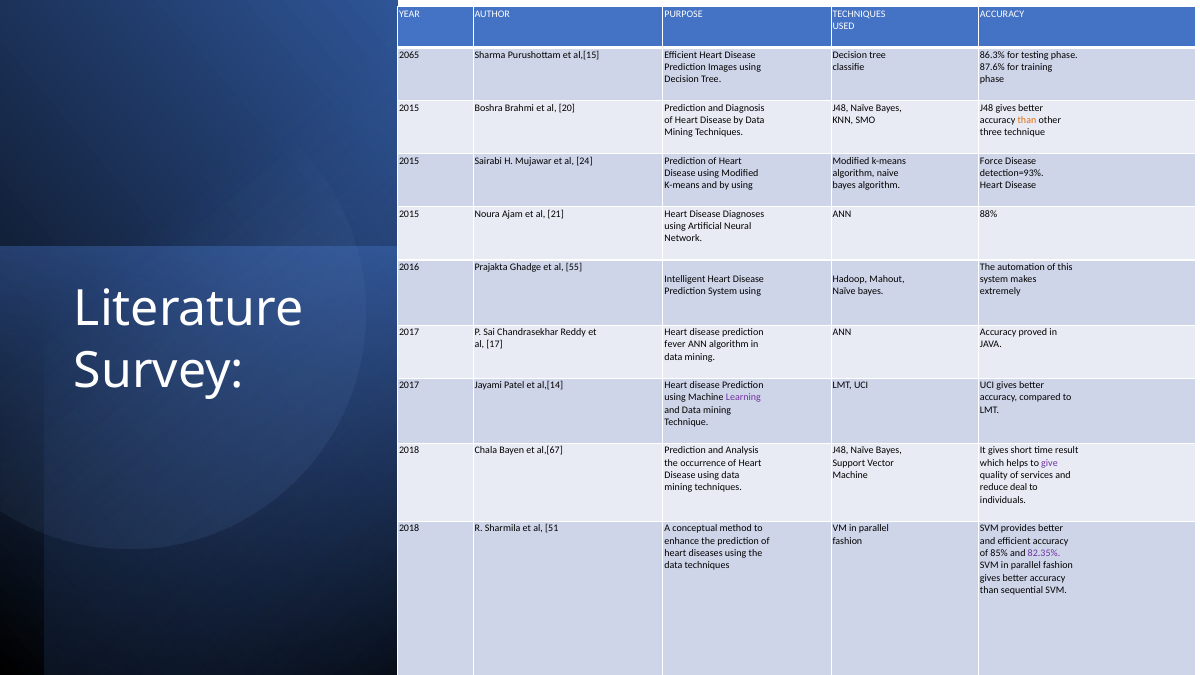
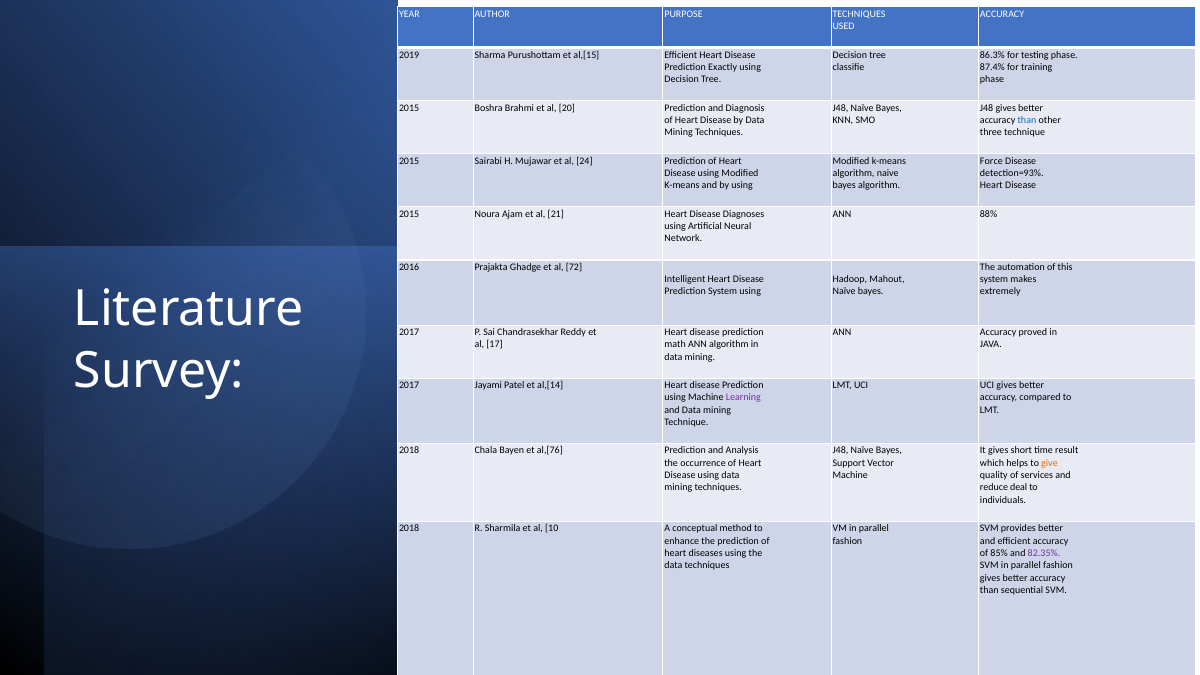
2065: 2065 -> 2019
Images: Images -> Exactly
87.6%: 87.6% -> 87.4%
than at (1027, 120) colour: orange -> blue
55: 55 -> 72
fever: fever -> math
al,[67: al,[67 -> al,[76
give colour: purple -> orange
51: 51 -> 10
